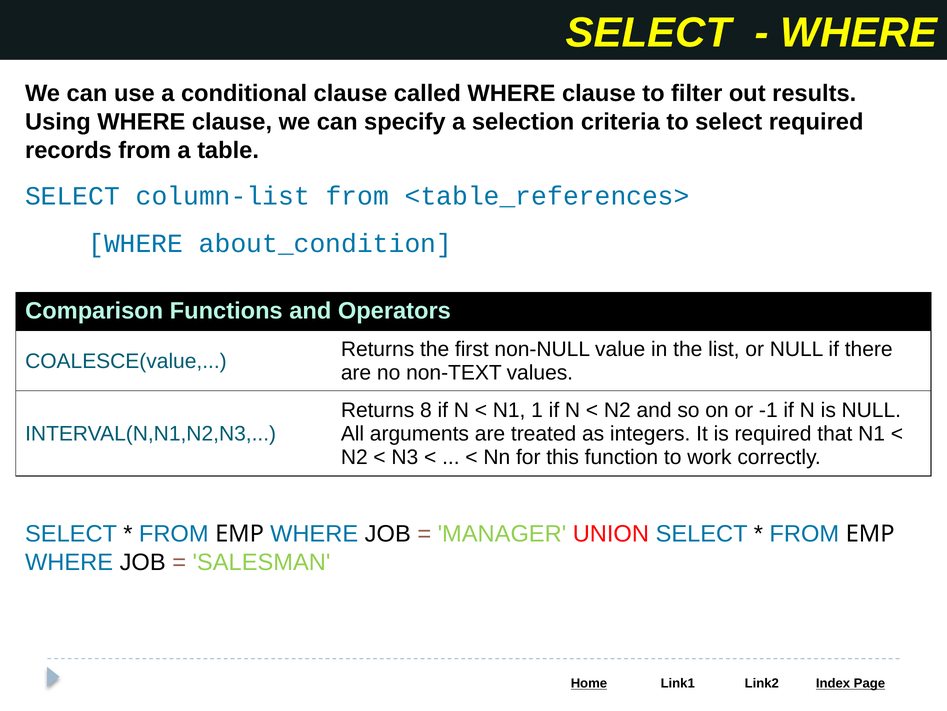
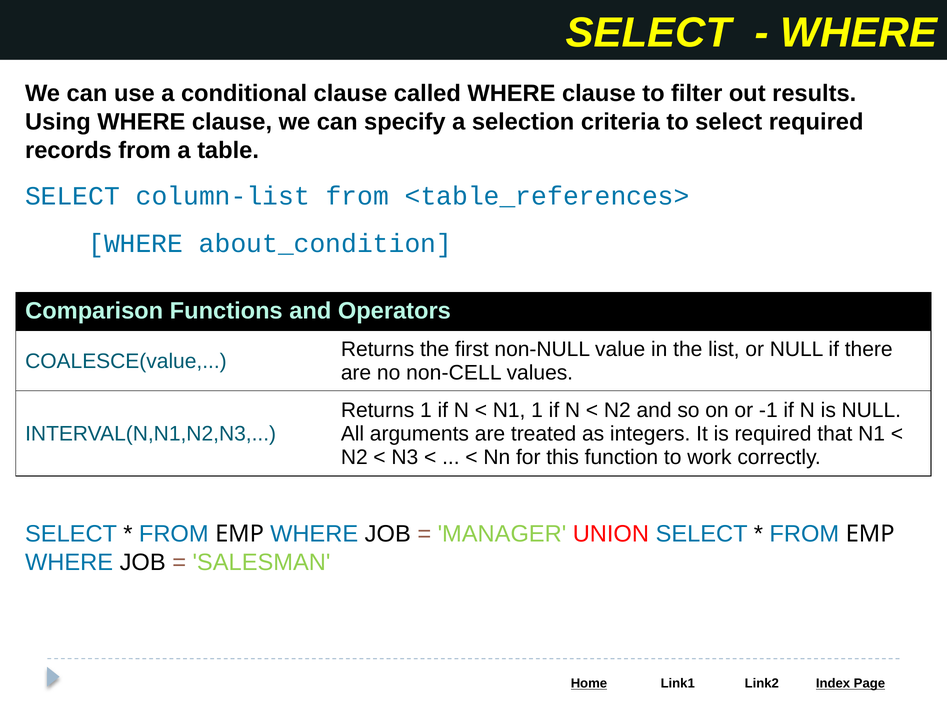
non-TEXT: non-TEXT -> non-CELL
Returns 8: 8 -> 1
